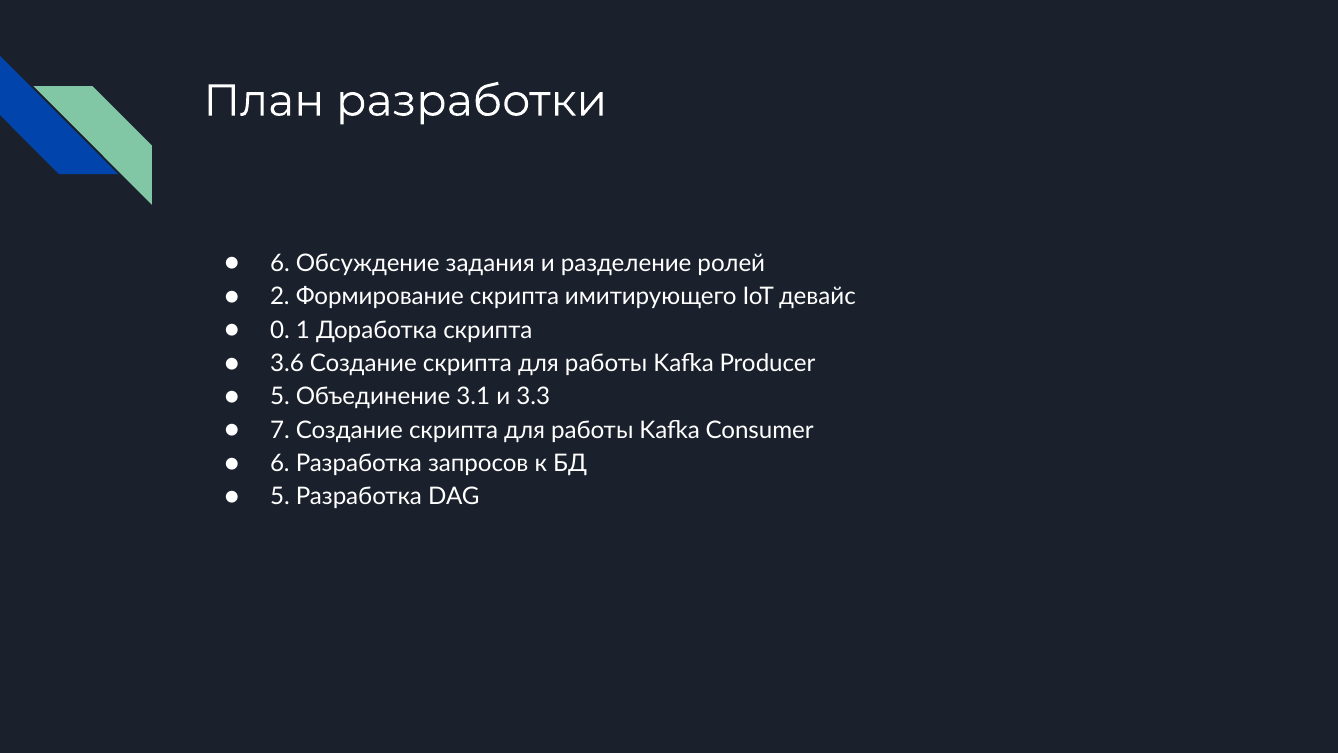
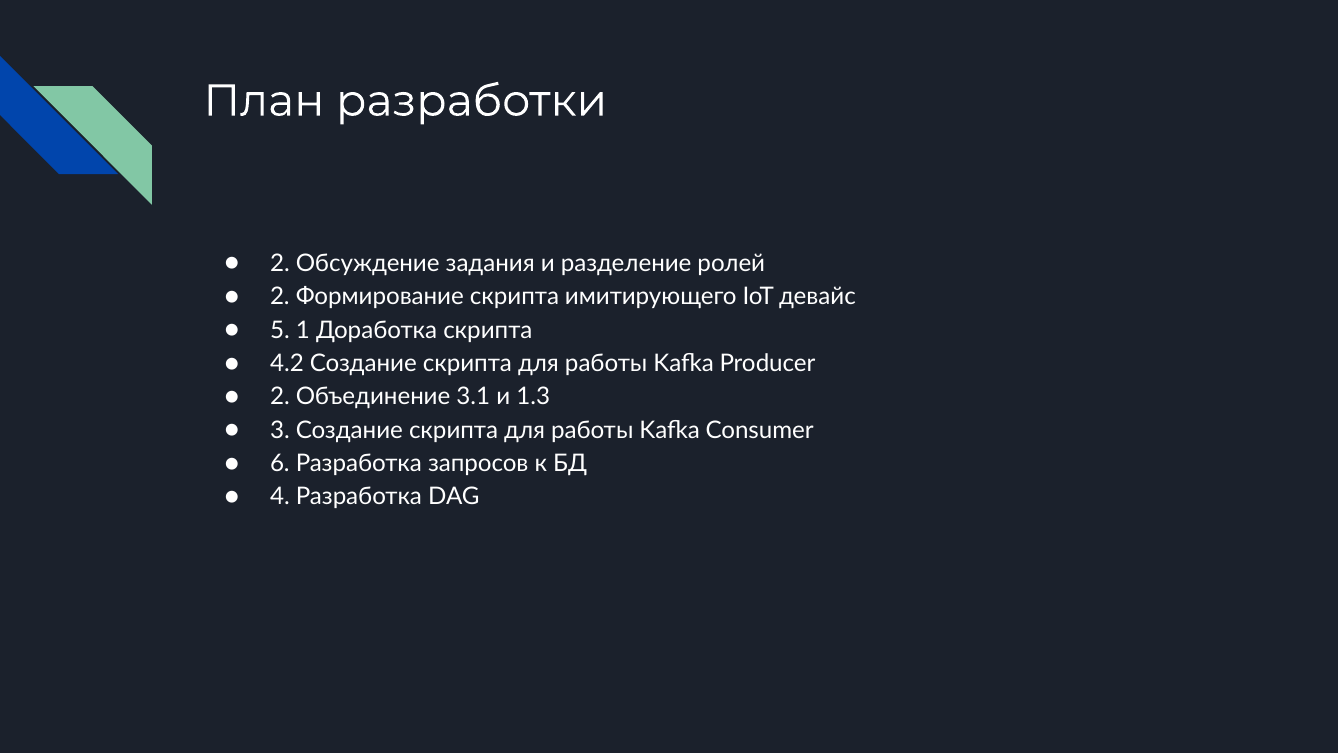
6 at (280, 263): 6 -> 2
0: 0 -> 5
3.6: 3.6 -> 4.2
5 at (280, 397): 5 -> 2
3.3: 3.3 -> 1.3
7: 7 -> 3
5 at (280, 497): 5 -> 4
